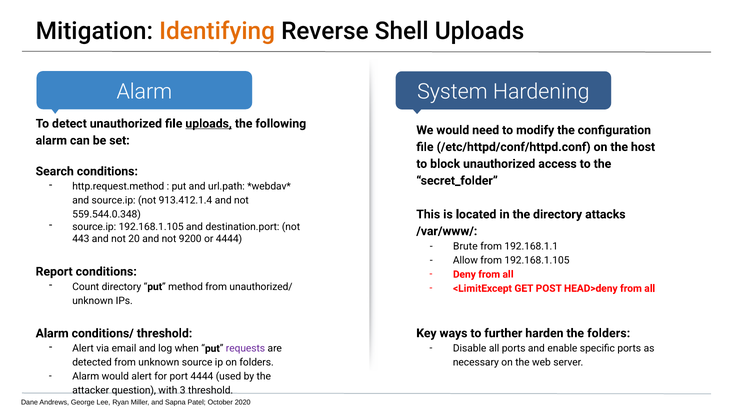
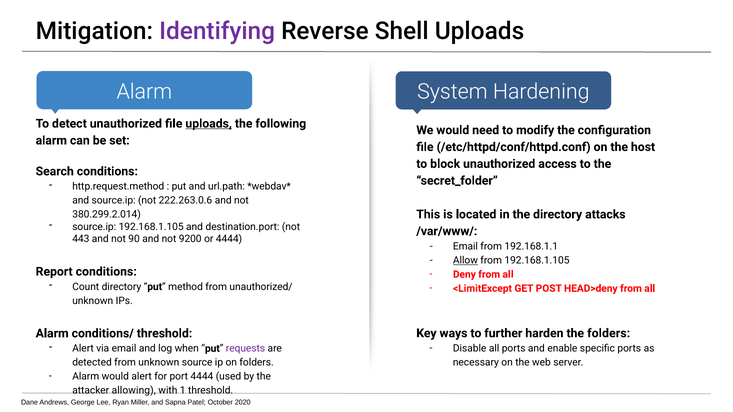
Identifying colour: orange -> purple
913.412.1.4: 913.412.1.4 -> 222.263.0.6
559.544.0.348: 559.544.0.348 -> 380.299.2.014
20: 20 -> 90
Brute at (465, 246): Brute -> Email
Allow underline: none -> present
question: question -> allowing
3: 3 -> 1
